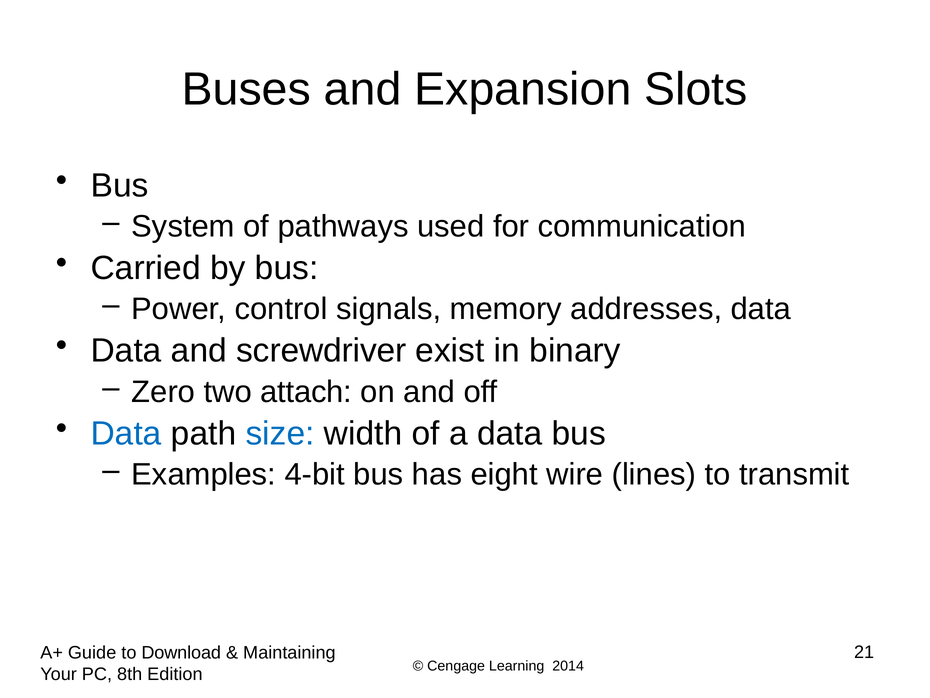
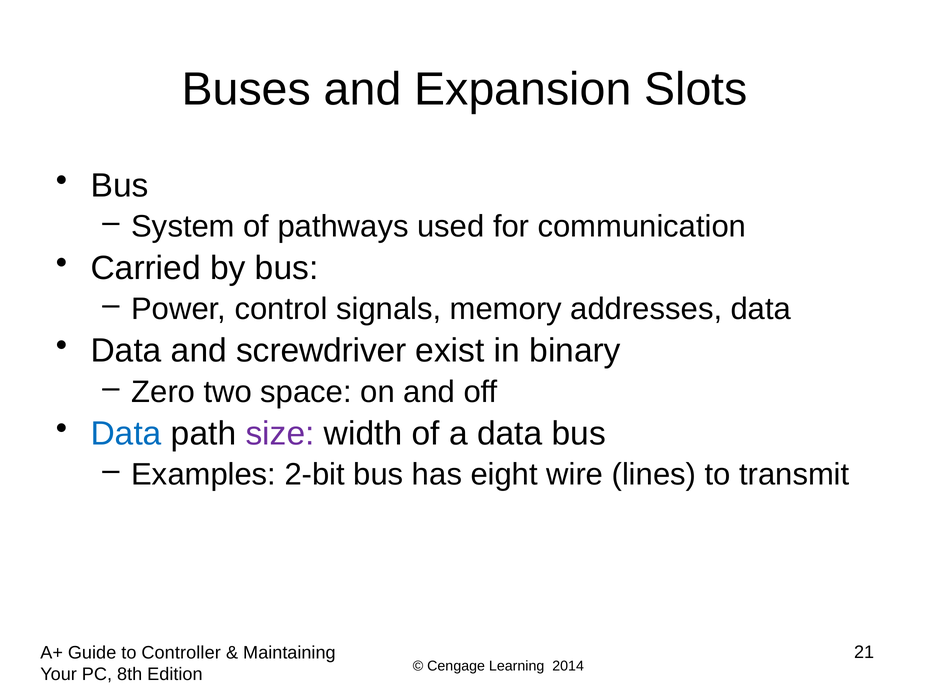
attach: attach -> space
size colour: blue -> purple
4-bit: 4-bit -> 2-bit
Download: Download -> Controller
